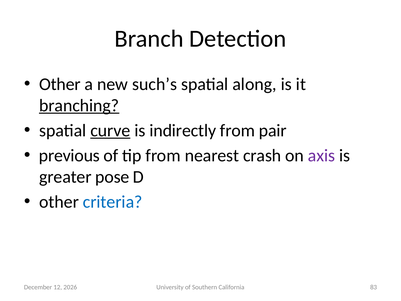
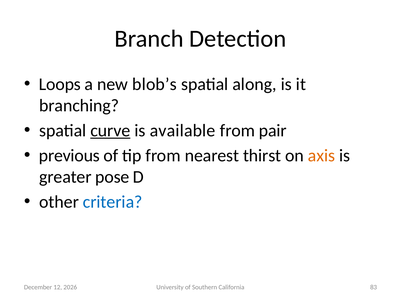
Other at (60, 84): Other -> Loops
such’s: such’s -> blob’s
branching underline: present -> none
indirectly: indirectly -> available
crash: crash -> thirst
axis colour: purple -> orange
